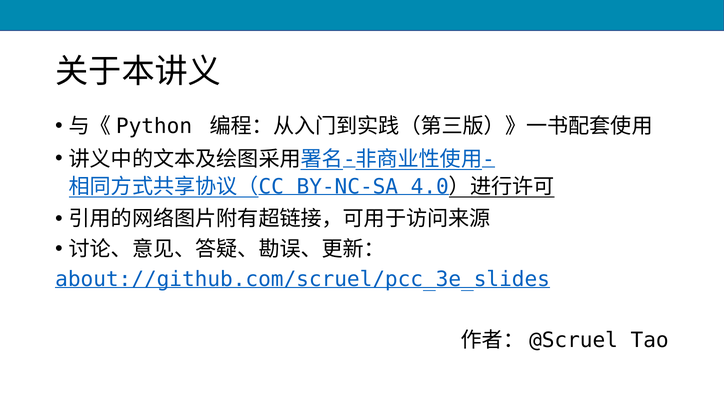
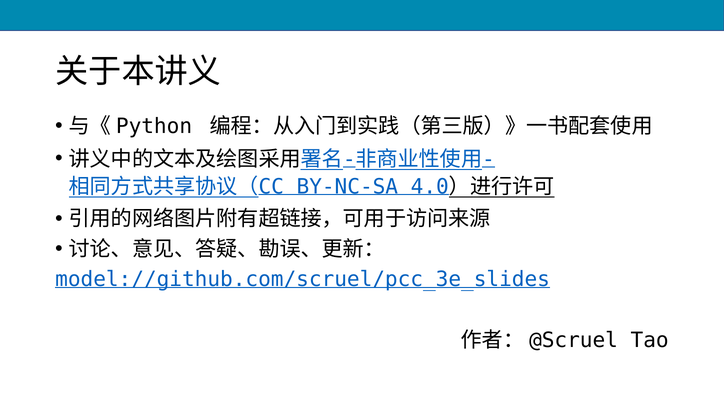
about://github.com/scruel/pcc_3e_slides: about://github.com/scruel/pcc_3e_slides -> model://github.com/scruel/pcc_3e_slides
